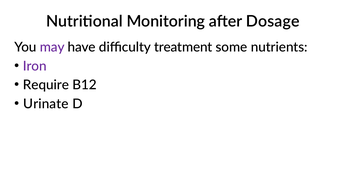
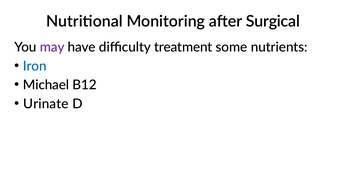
Dosage: Dosage -> Surgical
Iron colour: purple -> blue
Require: Require -> Michael
